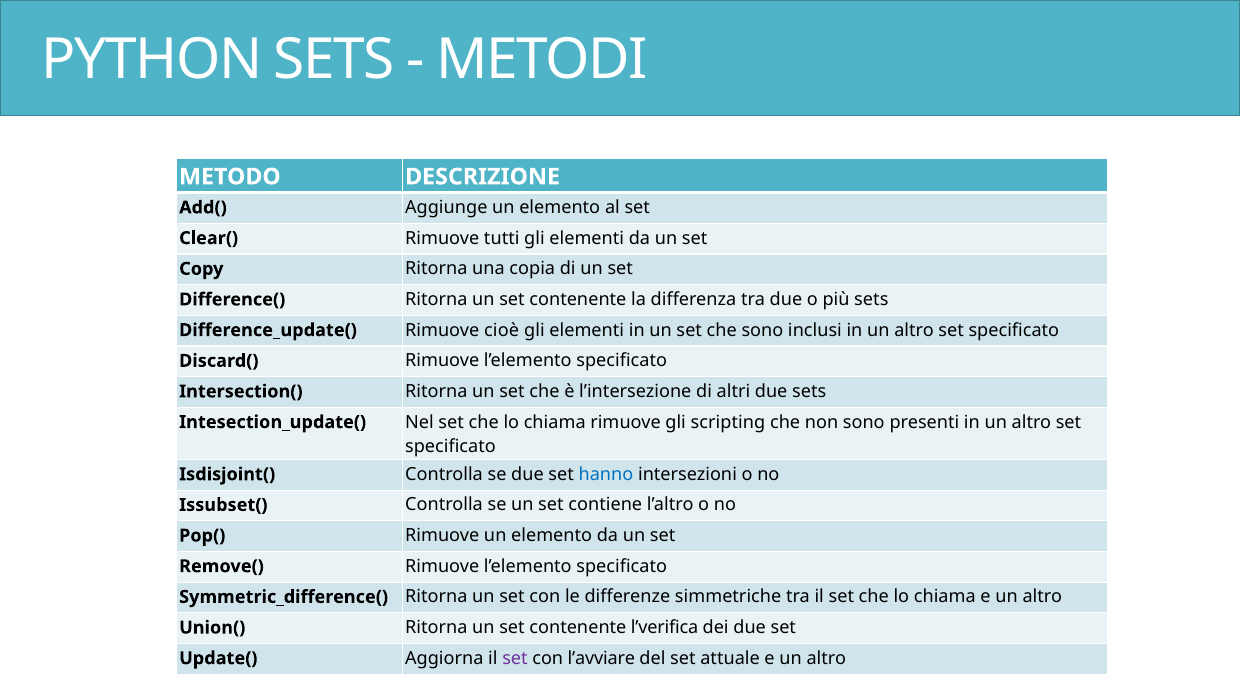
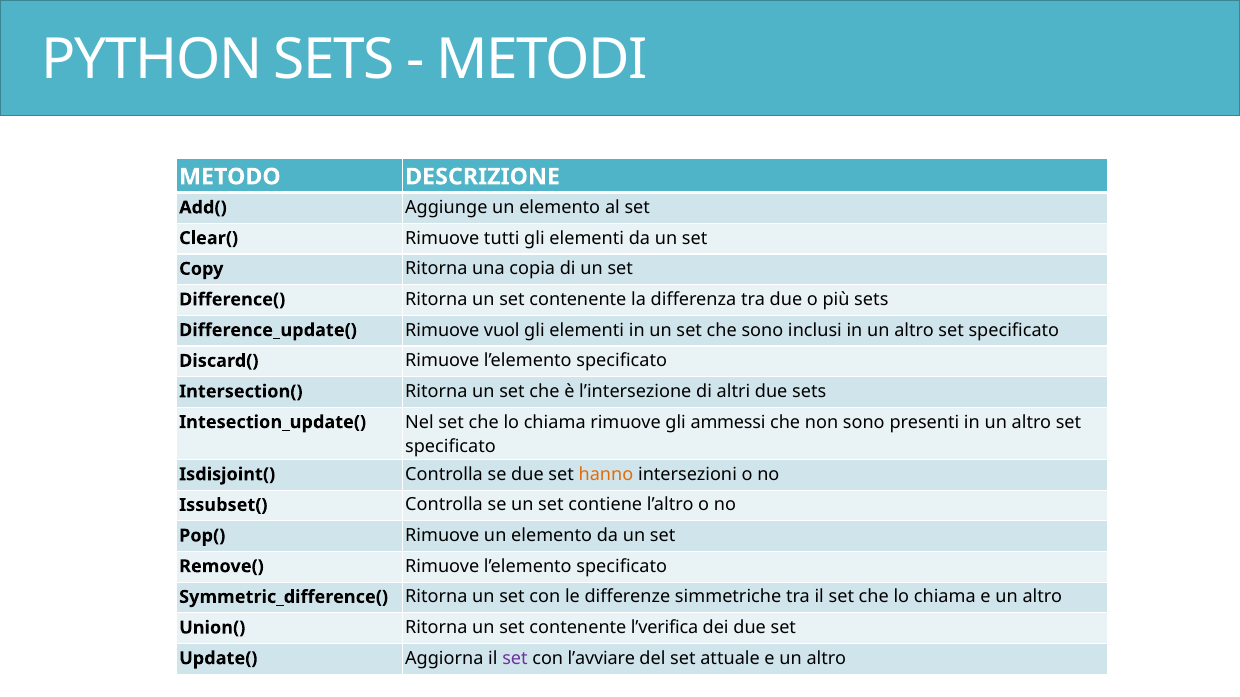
cioè: cioè -> vuol
scripting: scripting -> ammessi
hanno colour: blue -> orange
